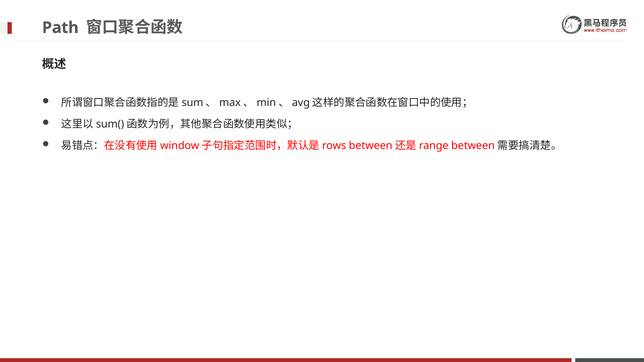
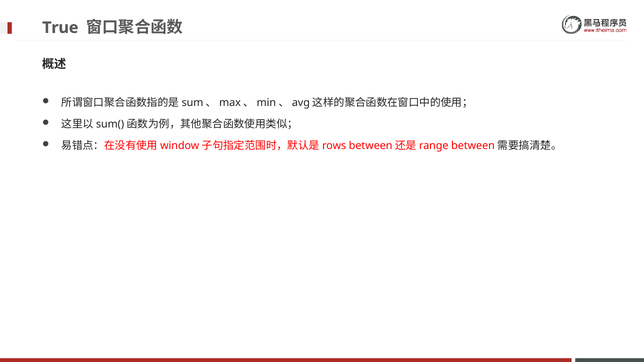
Path: Path -> True
